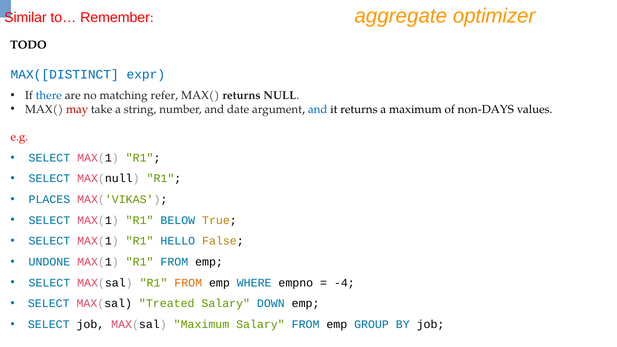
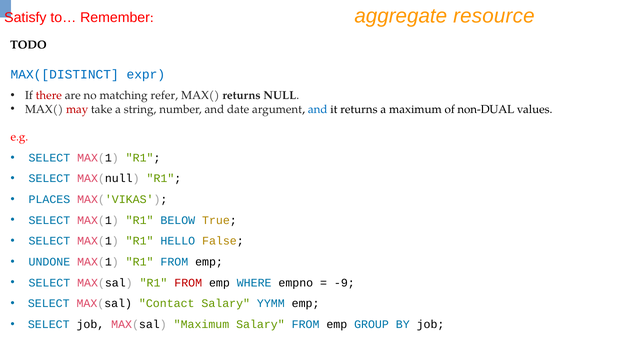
Similar: Similar -> Satisfy
optimizer: optimizer -> resource
there colour: blue -> red
non-DAYS: non-DAYS -> non-DUAL
FROM at (188, 283) colour: orange -> red
-4: -4 -> -9
Treated: Treated -> Contact
DOWN: DOWN -> YYMM
